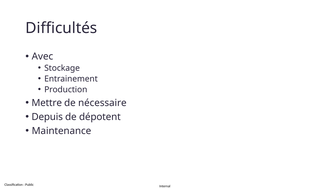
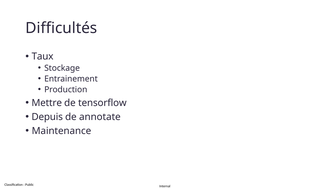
Avec: Avec -> Taux
nécessaire: nécessaire -> tensorflow
dépotent: dépotent -> annotate
